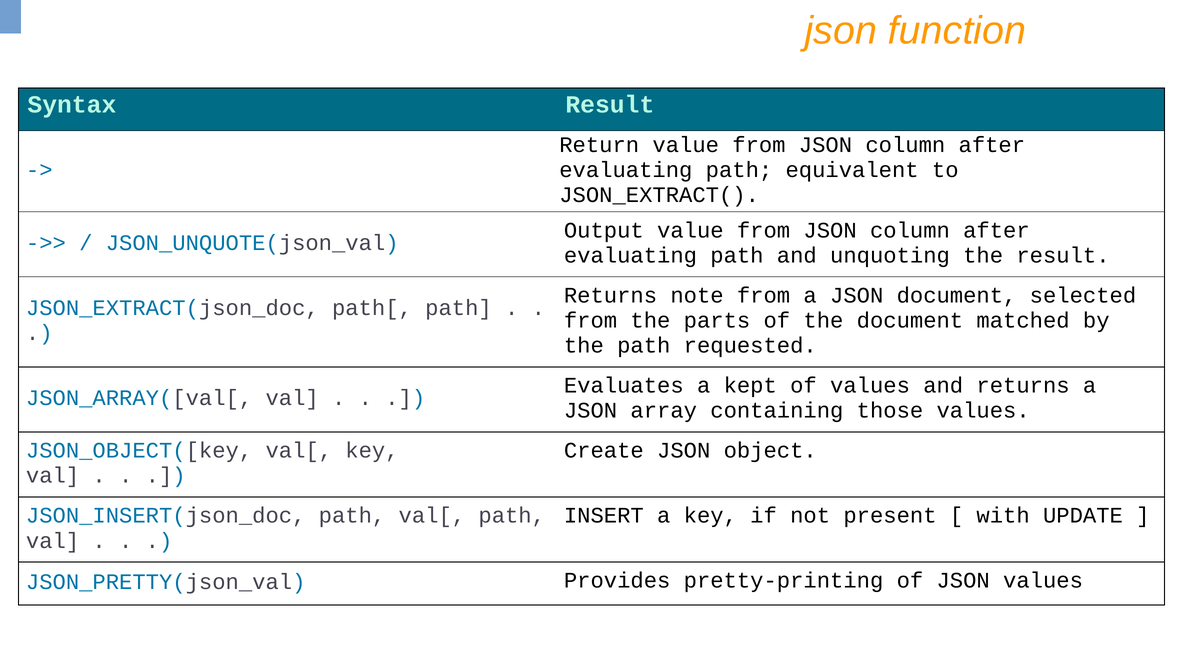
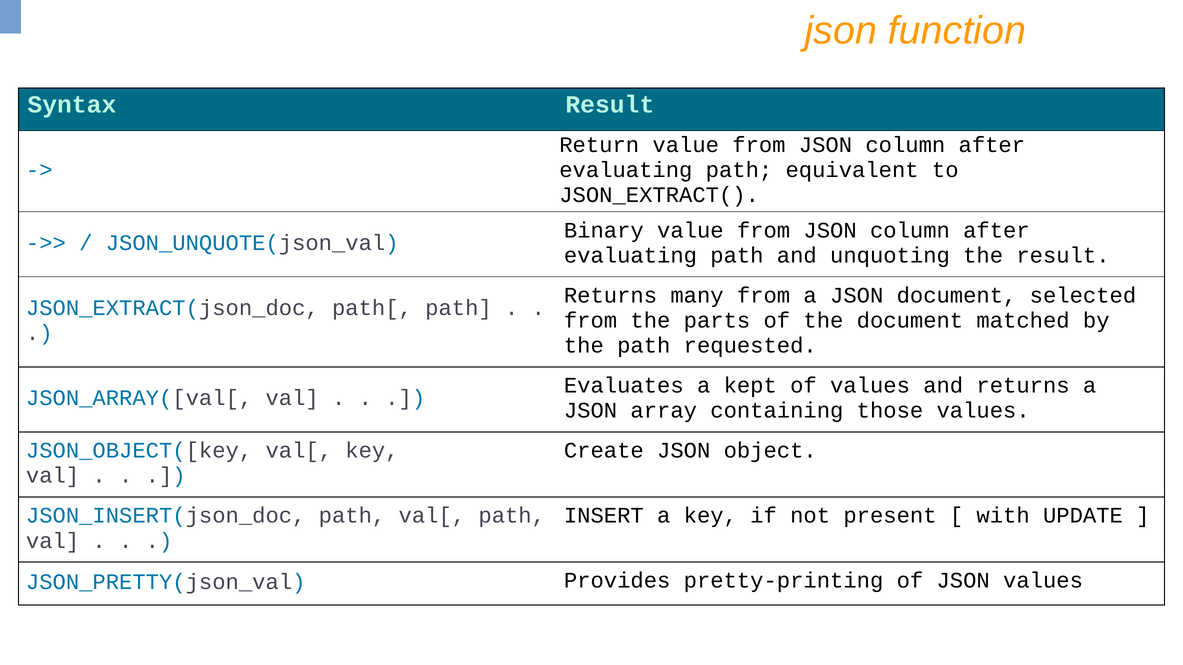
Output: Output -> Binary
note: note -> many
